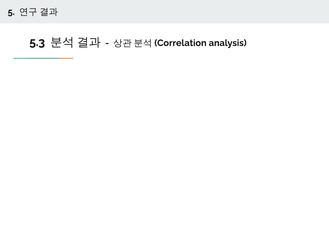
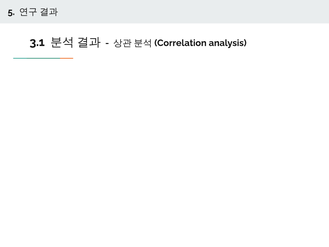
5.3: 5.3 -> 3.1
